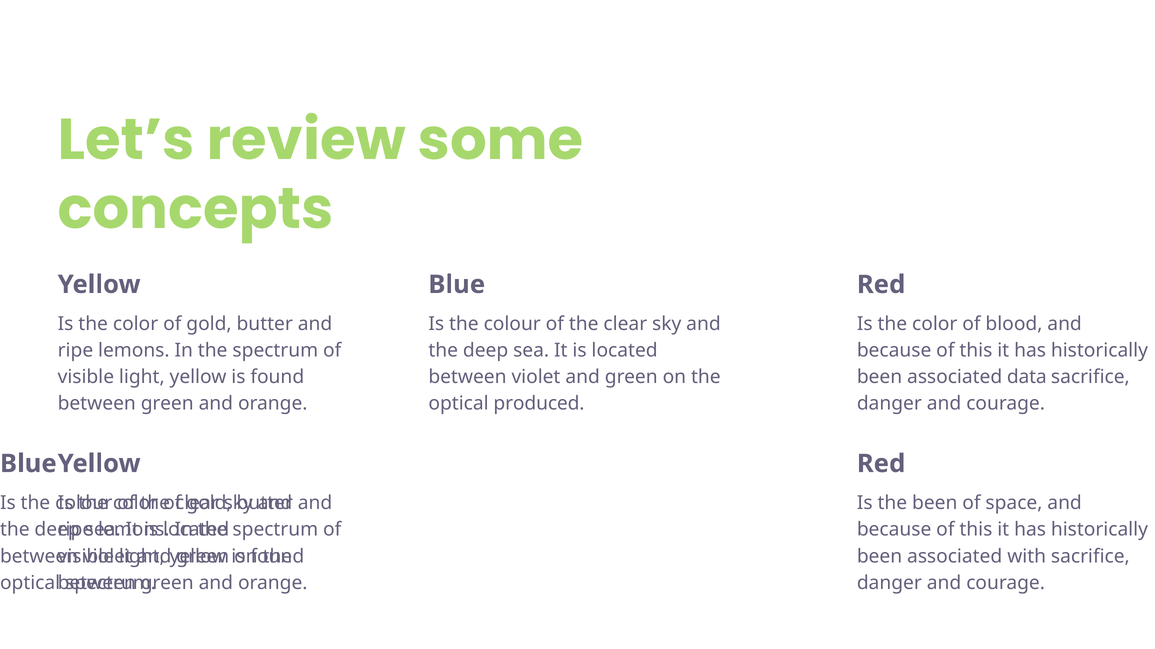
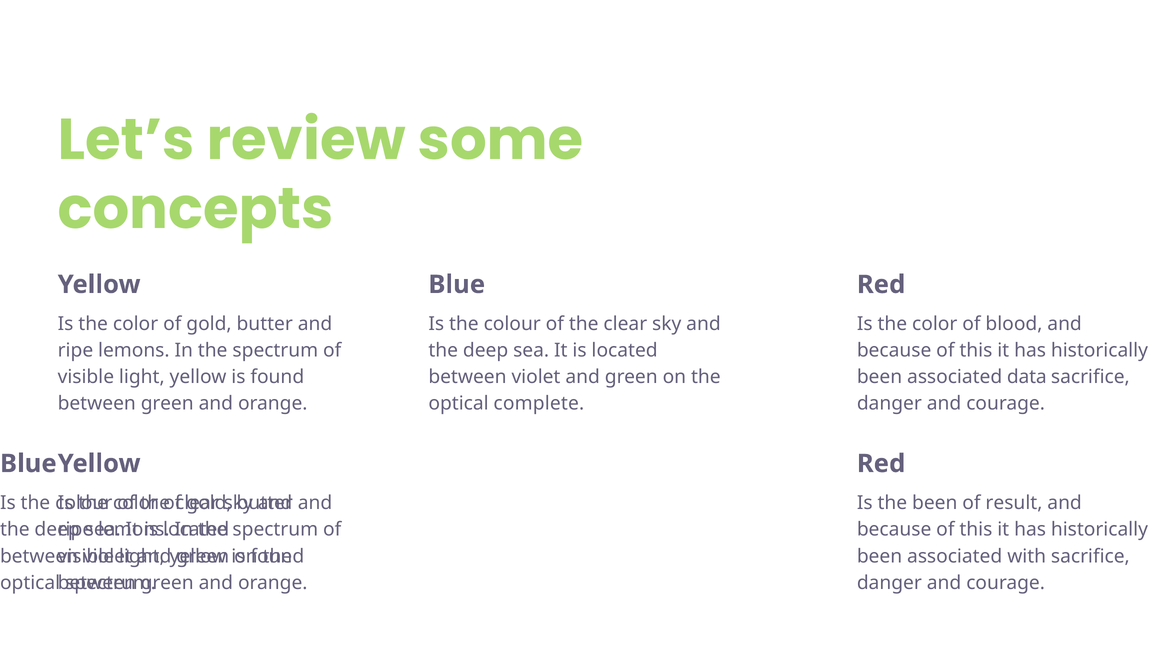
produced: produced -> complete
space: space -> result
